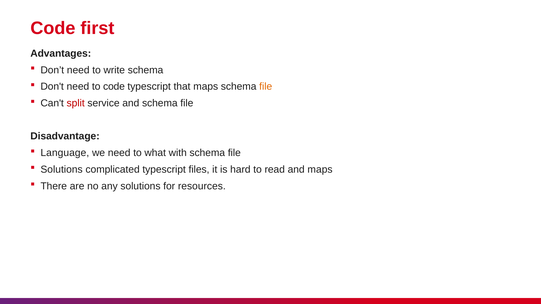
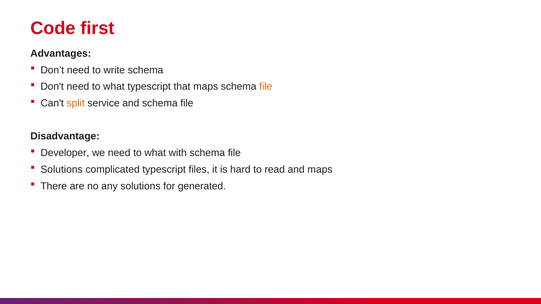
Don't need to code: code -> what
split colour: red -> orange
Language: Language -> Developer
resources: resources -> generated
